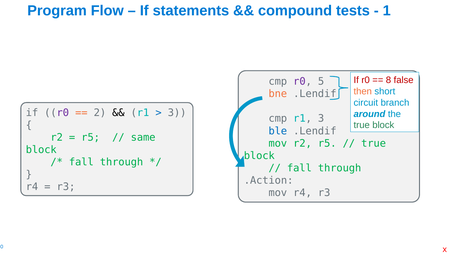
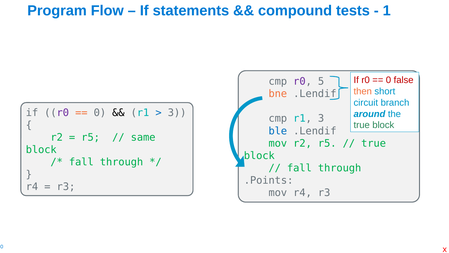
8 at (389, 80): 8 -> 0
2 at (100, 113): 2 -> 0
.Action: .Action -> .Points
